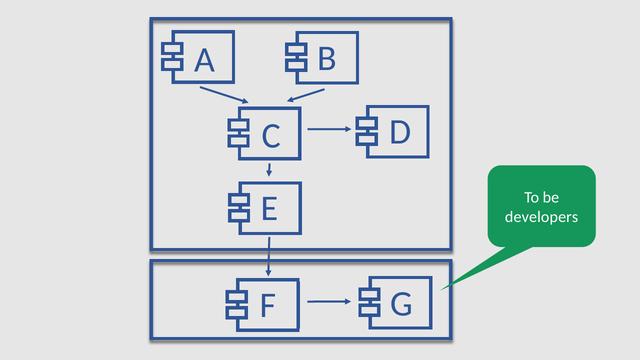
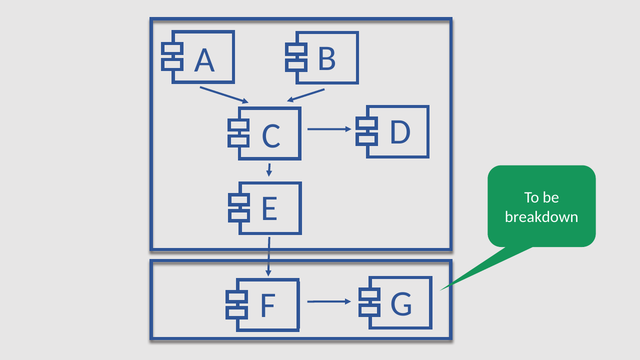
developers: developers -> breakdown
